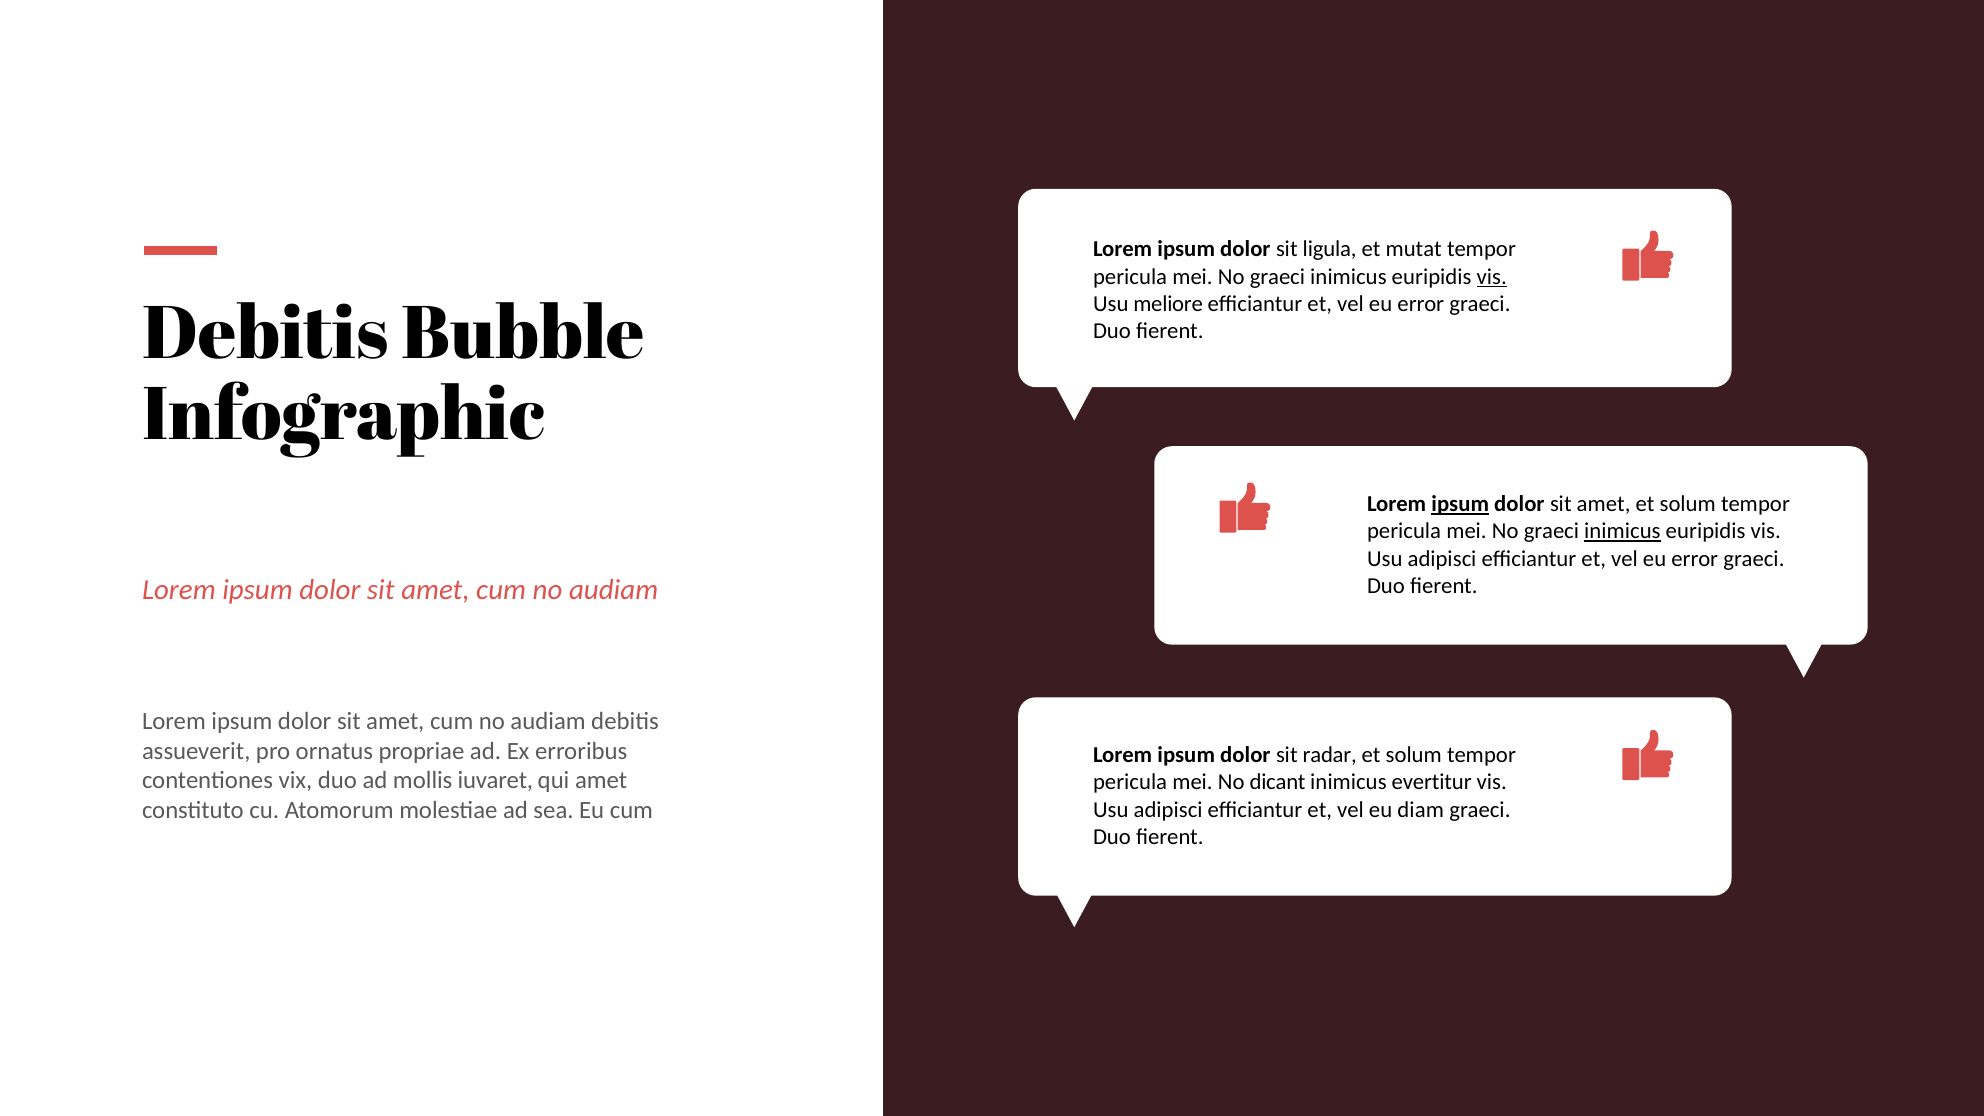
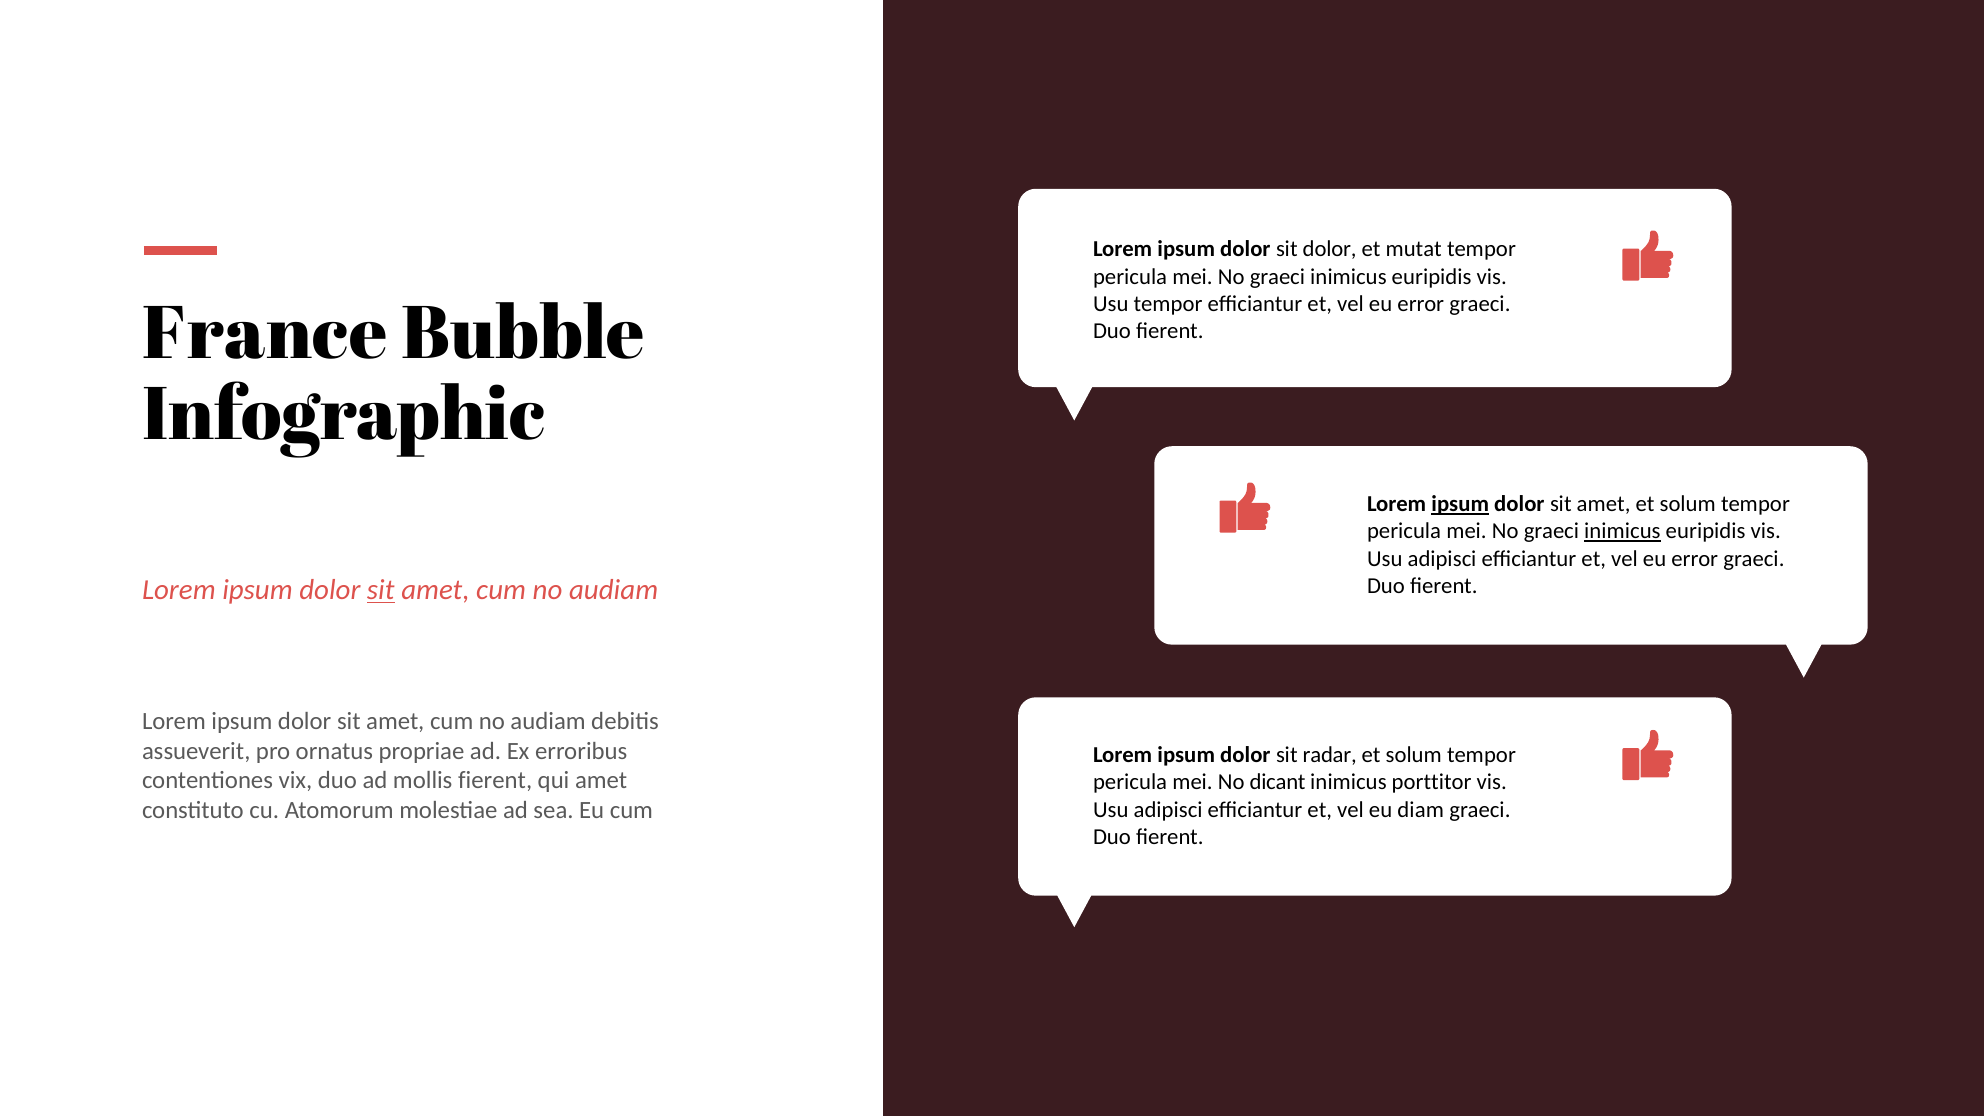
sit ligula: ligula -> dolor
vis at (1492, 277) underline: present -> none
Usu meliore: meliore -> tempor
Debitis at (265, 334): Debitis -> France
sit at (381, 590) underline: none -> present
mollis iuvaret: iuvaret -> fierent
evertitur: evertitur -> porttitor
